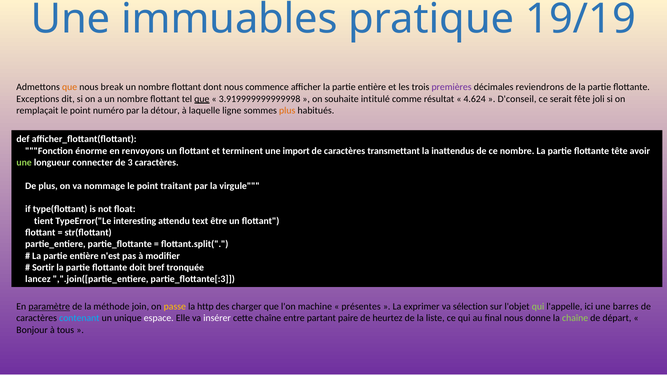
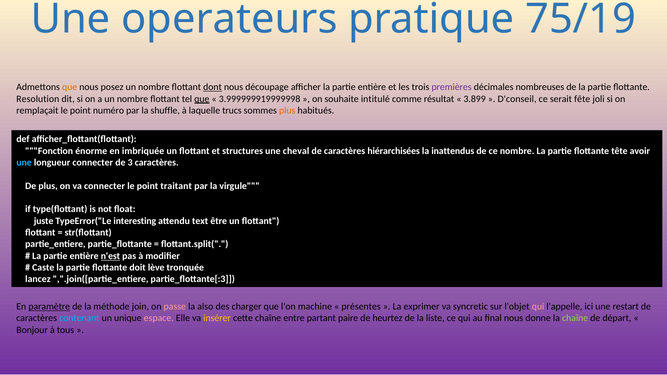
immuables: immuables -> operateurs
19/19: 19/19 -> 75/19
break: break -> posez
dont underline: none -> present
commence: commence -> découpage
reviendrons: reviendrons -> nombreuses
Exceptions: Exceptions -> Resolution
3.919999999999998: 3.919999999999998 -> 3.999999919999998
4.624: 4.624 -> 3.899
détour: détour -> shuffle
ligne: ligne -> trucs
renvoyons: renvoyons -> imbriquée
terminent: terminent -> structures
import: import -> cheval
transmettant: transmettant -> hiérarchisées
une at (24, 163) colour: light green -> light blue
va nommage: nommage -> connecter
tient: tient -> juste
n'est underline: none -> present
Sortir: Sortir -> Caste
bref: bref -> lève
passe colour: yellow -> pink
http: http -> also
sélection: sélection -> syncretic
qui at (538, 307) colour: light green -> pink
barres: barres -> restart
espace colour: white -> pink
insérer colour: white -> yellow
